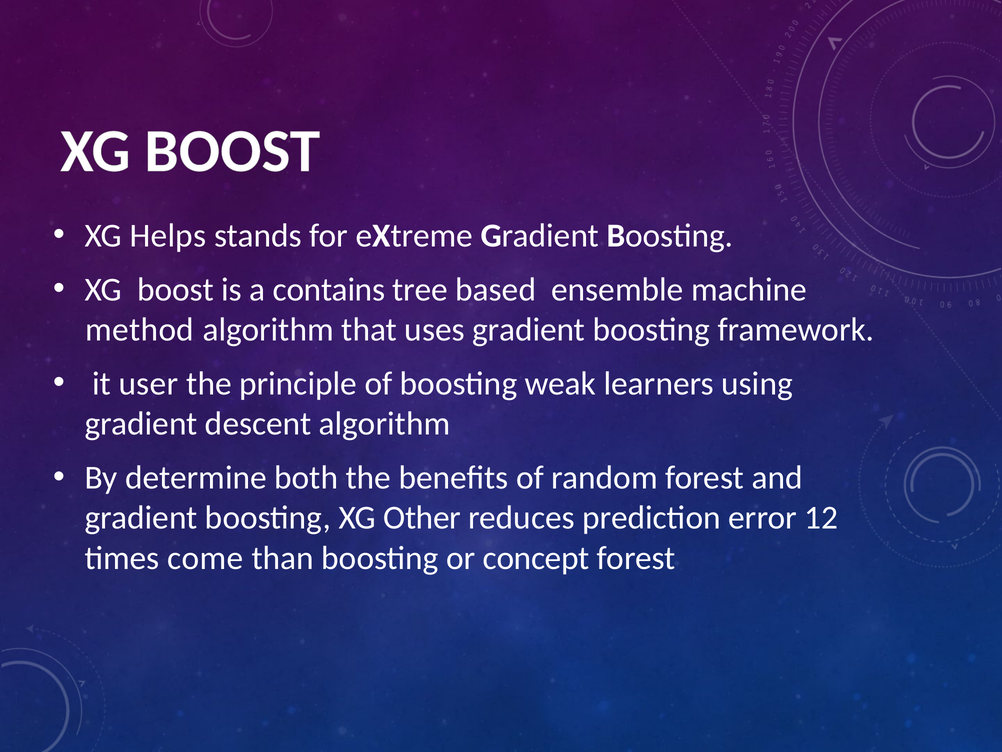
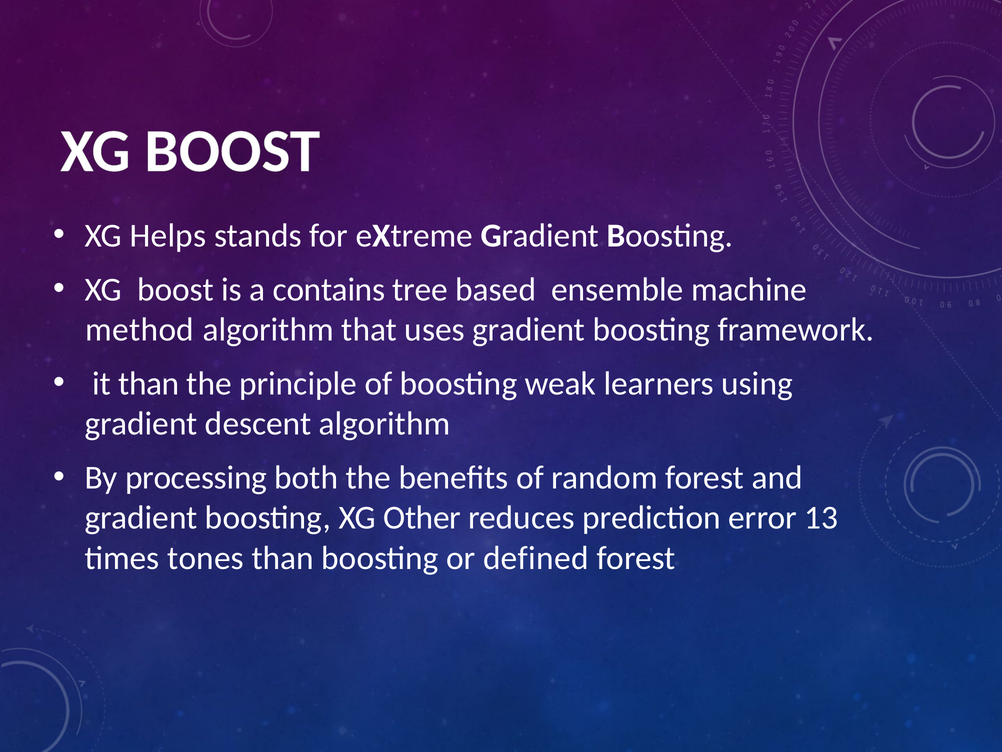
it user: user -> than
determine: determine -> processing
12: 12 -> 13
come: come -> tones
concept: concept -> defined
